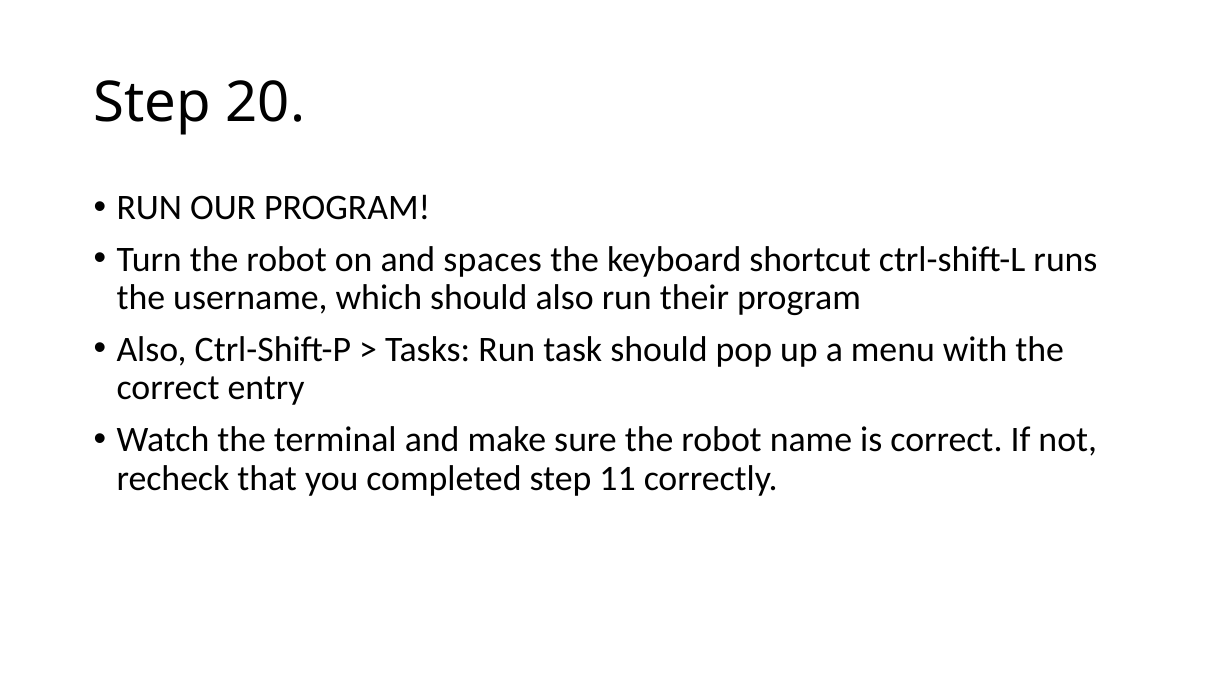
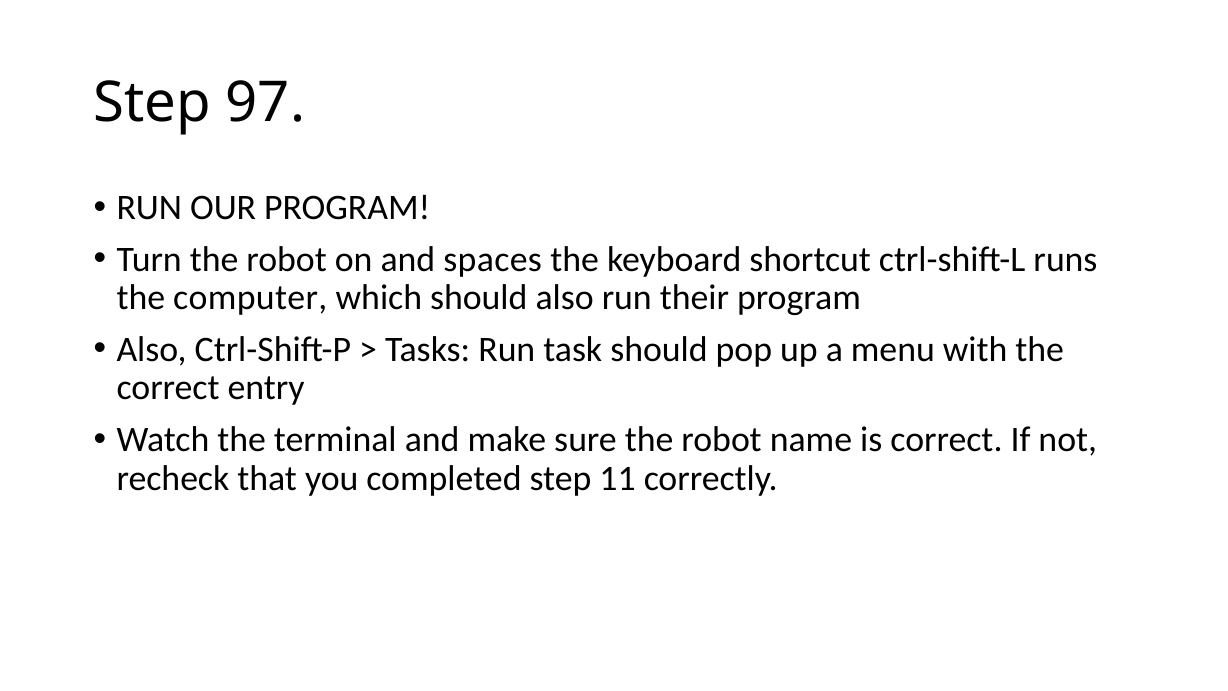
20: 20 -> 97
username: username -> computer
